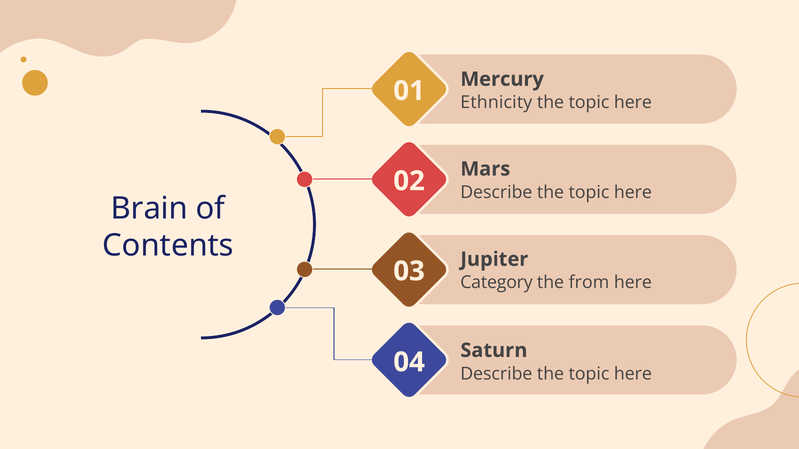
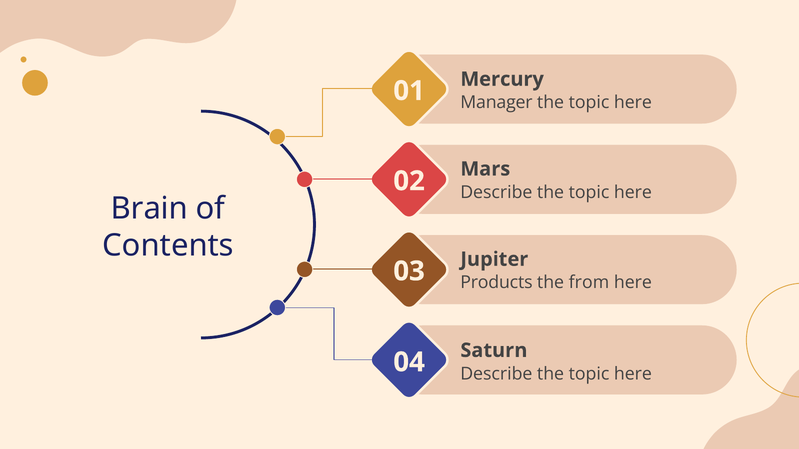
Ethnicity: Ethnicity -> Manager
Category: Category -> Products
